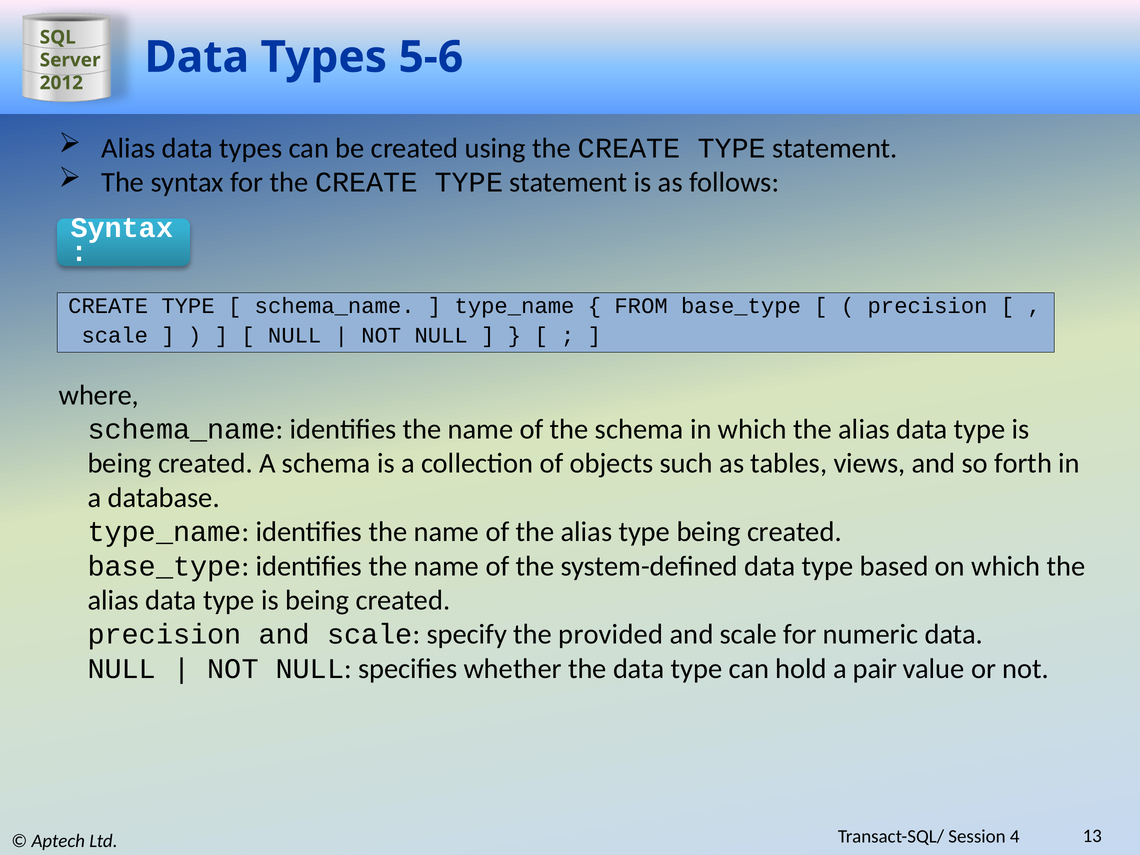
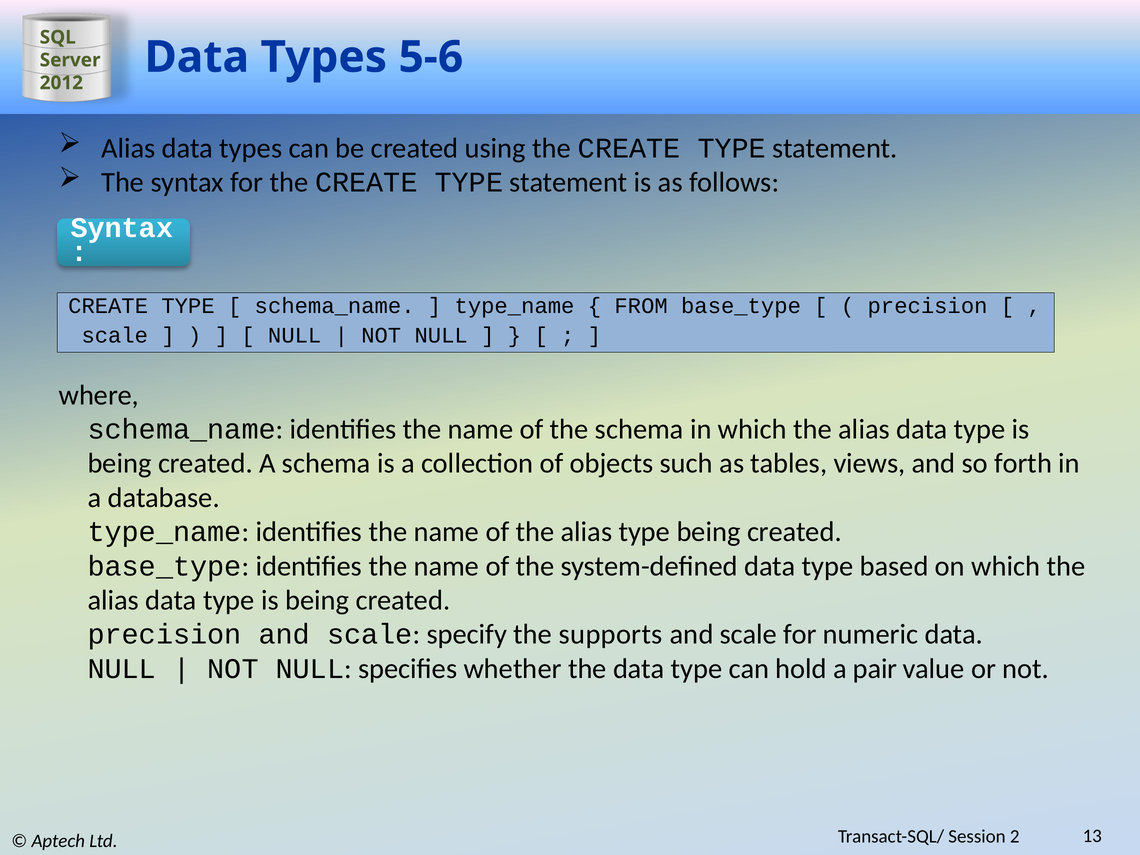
provided: provided -> supports
4: 4 -> 2
